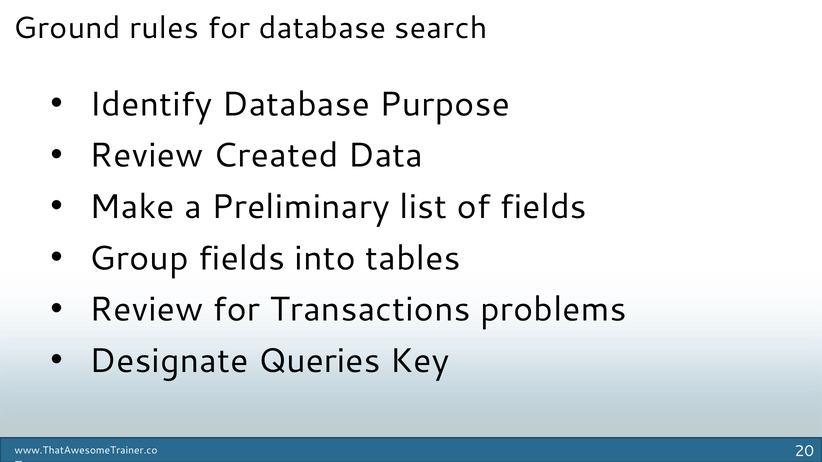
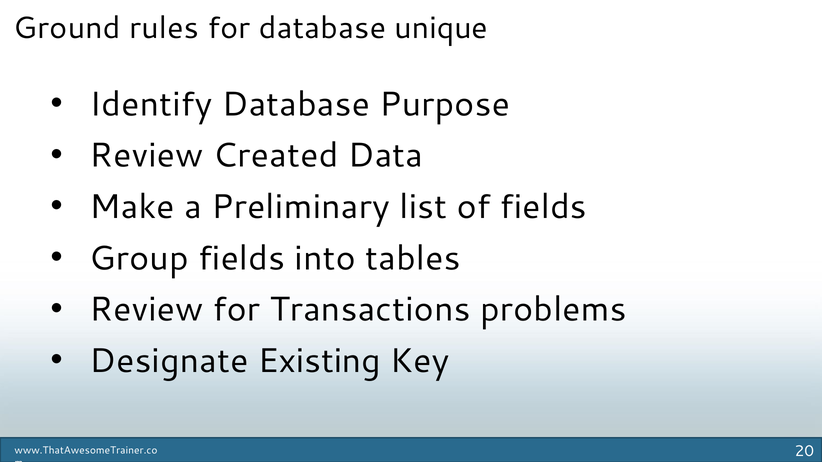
search: search -> unique
Queries: Queries -> Existing
